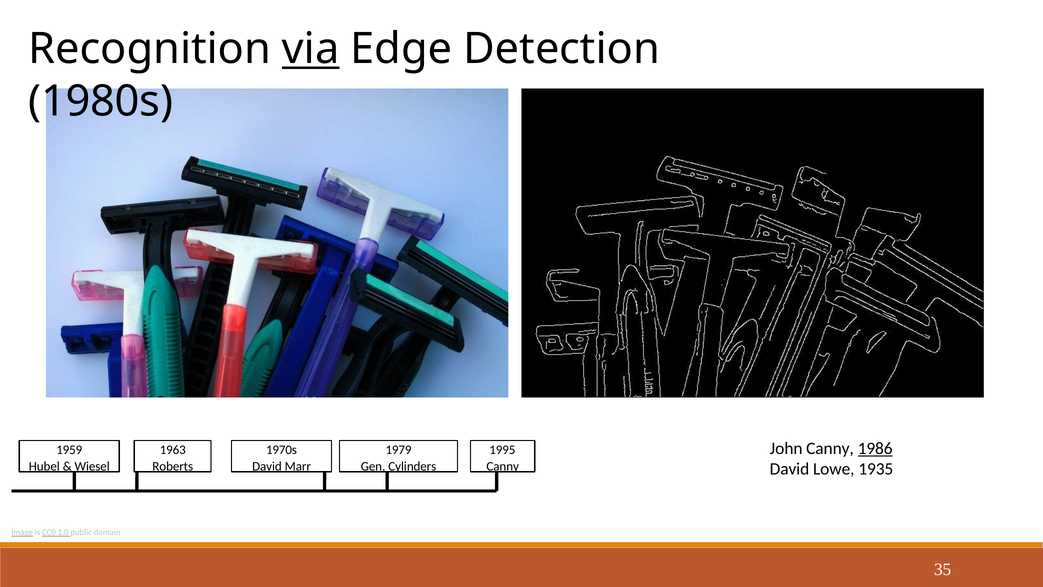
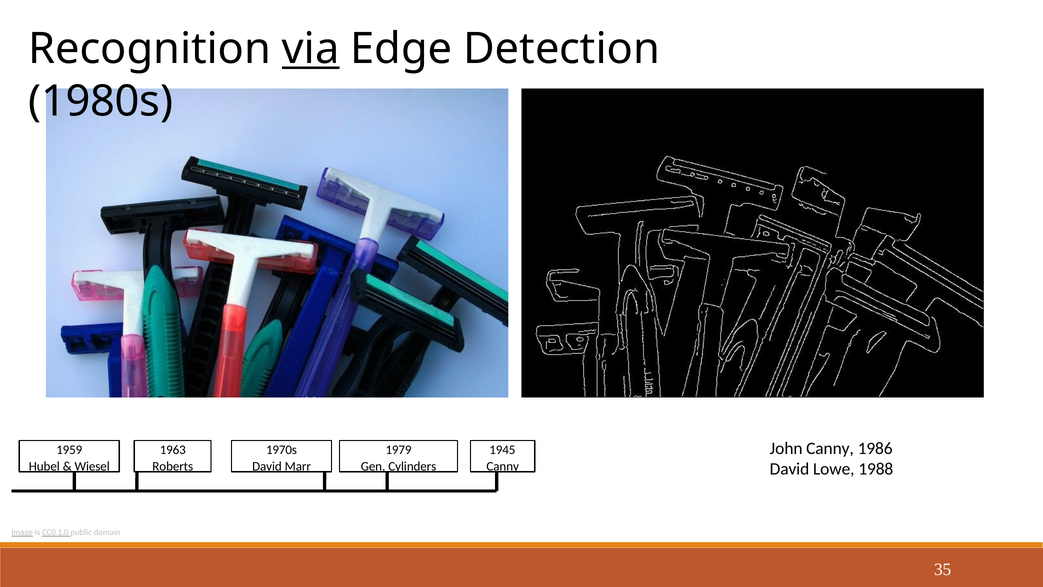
1986 underline: present -> none
1995: 1995 -> 1945
1935: 1935 -> 1988
